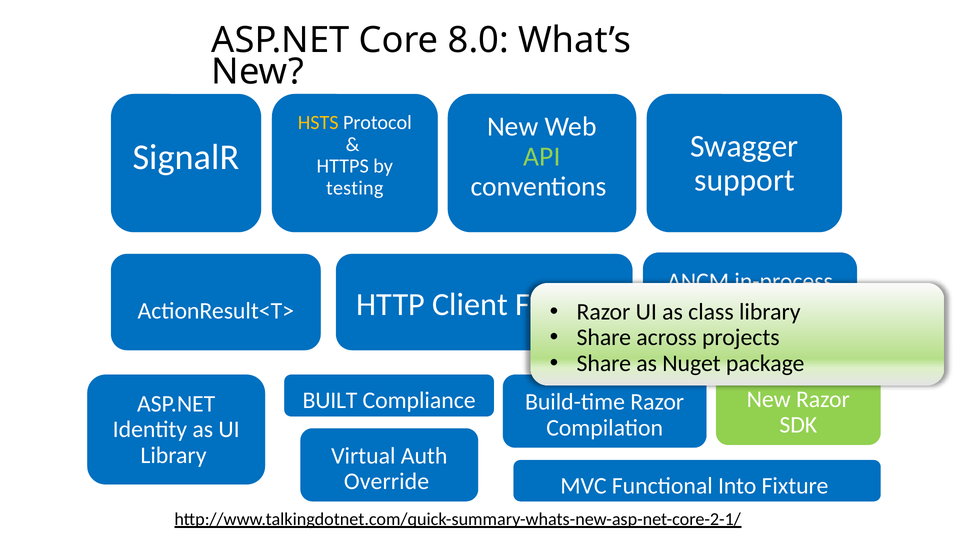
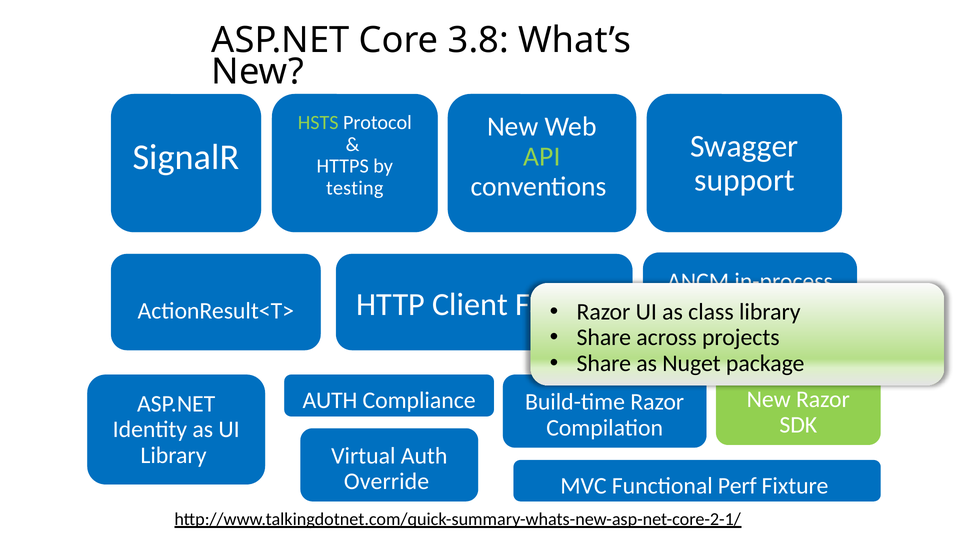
8.0: 8.0 -> 3.8
HSTS colour: yellow -> light green
BUILT at (330, 401): BUILT -> AUTH
Into: Into -> Perf
